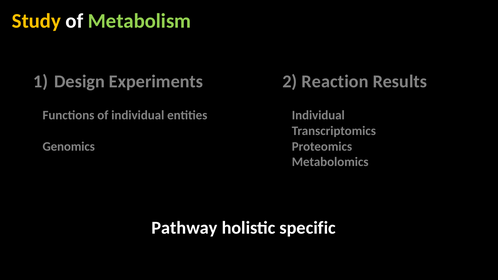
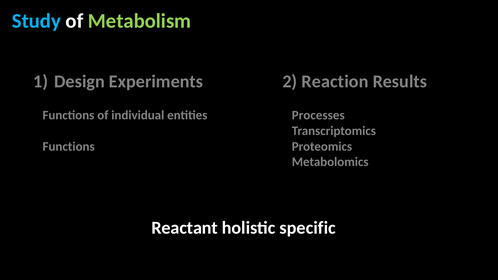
Study colour: yellow -> light blue
Individual at (318, 115): Individual -> Processes
Genomics at (69, 147): Genomics -> Functions
Pathway: Pathway -> Reactant
